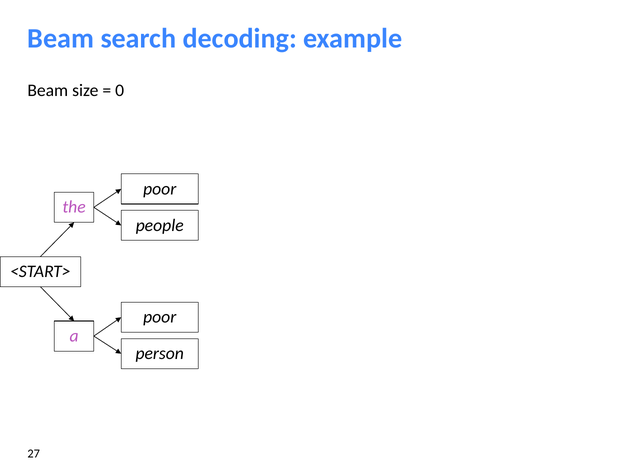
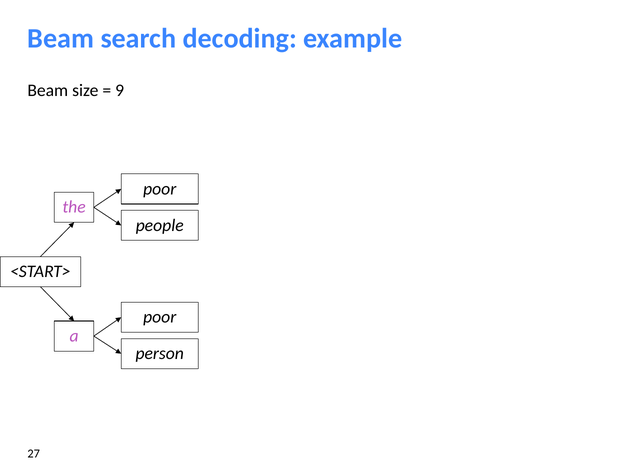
0: 0 -> 9
